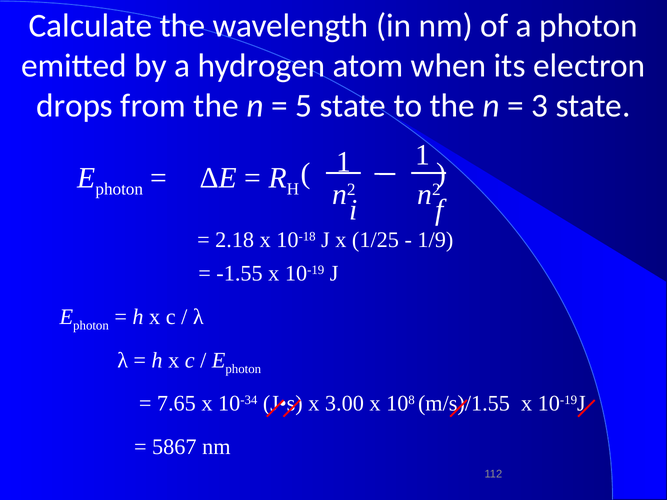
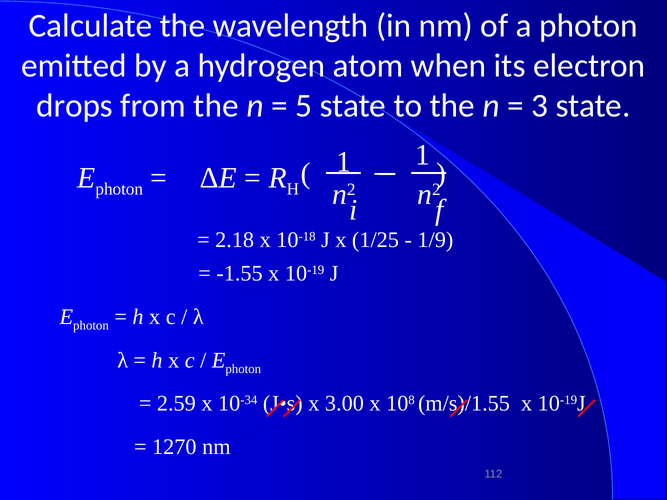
7.65: 7.65 -> 2.59
5867: 5867 -> 1270
